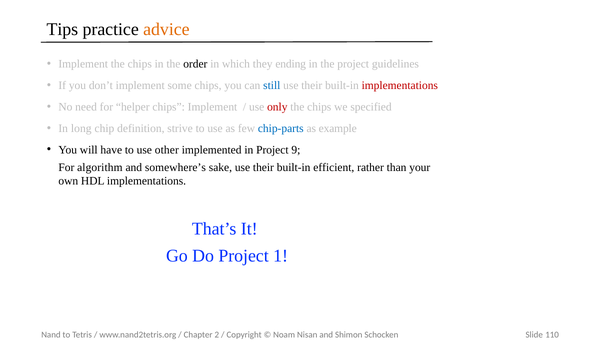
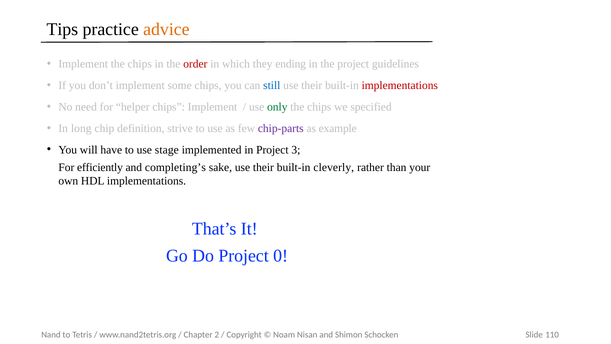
order colour: black -> red
only colour: red -> green
chip-parts colour: blue -> purple
other: other -> stage
9: 9 -> 3
algorithm: algorithm -> efficiently
somewhere’s: somewhere’s -> completing’s
efficient: efficient -> cleverly
1: 1 -> 0
